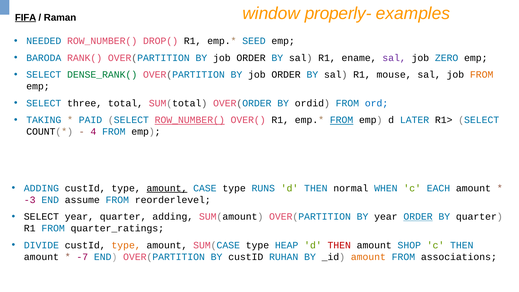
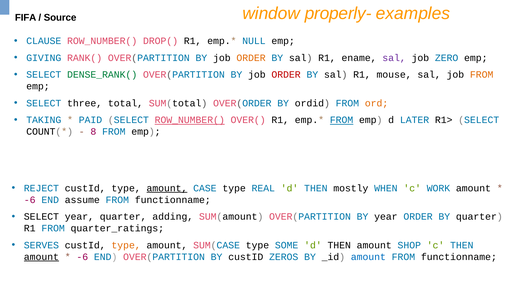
FIFA underline: present -> none
Raman: Raman -> Source
NEEDED: NEEDED -> CLAUSE
SEED: SEED -> NULL
BARODA: BARODA -> GIVING
ORDER at (251, 58) colour: black -> orange
ORDER at (286, 75) colour: black -> red
ord colour: blue -> orange
4: 4 -> 8
ADDING at (41, 188): ADDING -> REJECT
RUNS: RUNS -> REAL
normal: normal -> mostly
EACH: EACH -> WORK
-3 at (30, 200): -3 -> -6
reorderlevel at (173, 200): reorderlevel -> functionname
ORDER at (418, 217) underline: present -> none
DIVIDE: DIVIDE -> SERVES
HEAP: HEAP -> SOME
THEN at (339, 245) colour: red -> black
amount at (41, 257) underline: none -> present
-7 at (82, 257): -7 -> -6
RUHAN: RUHAN -> ZEROS
amount at (368, 257) colour: orange -> blue
associations at (459, 257): associations -> functionname
